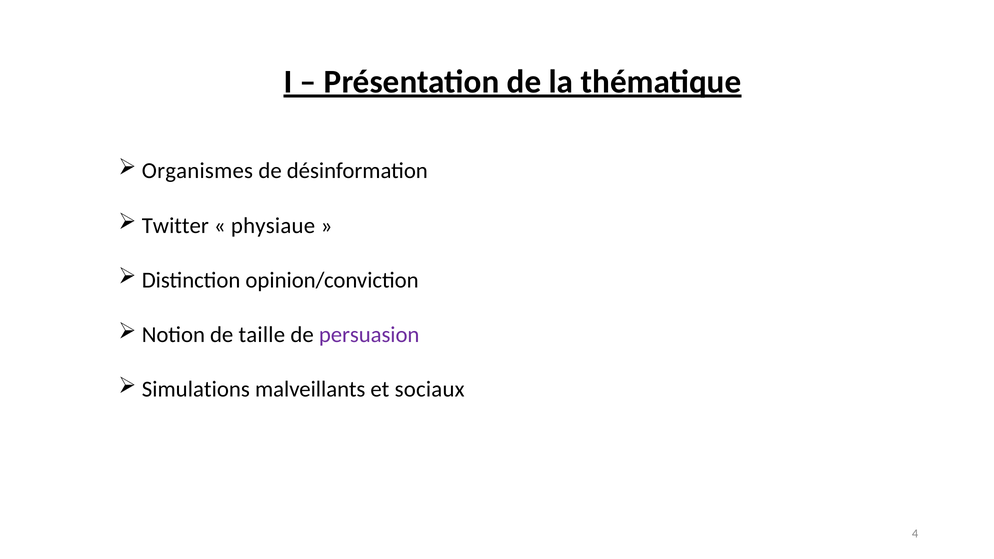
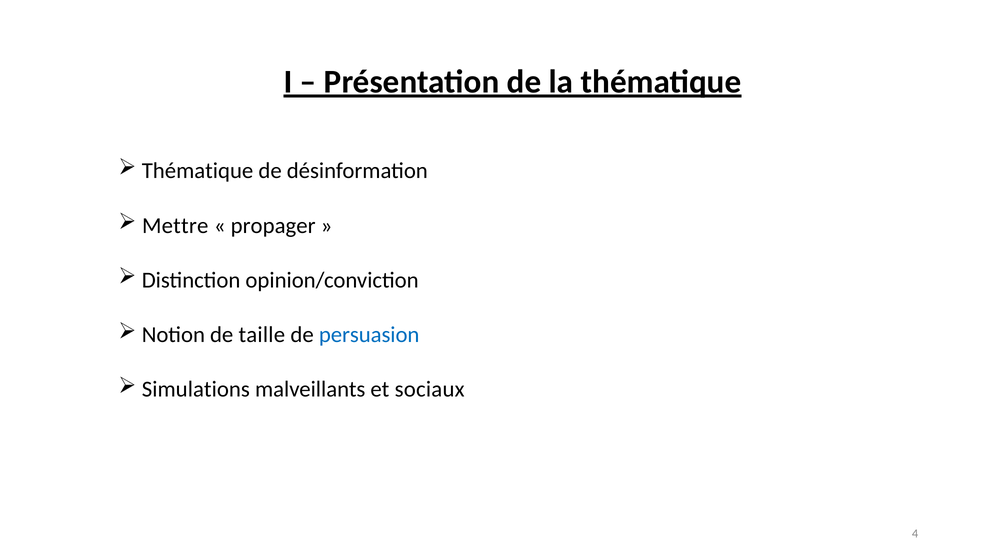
Organismes at (197, 171): Organismes -> Thématique
Twitter: Twitter -> Mettre
physiaue: physiaue -> propager
persuasion colour: purple -> blue
